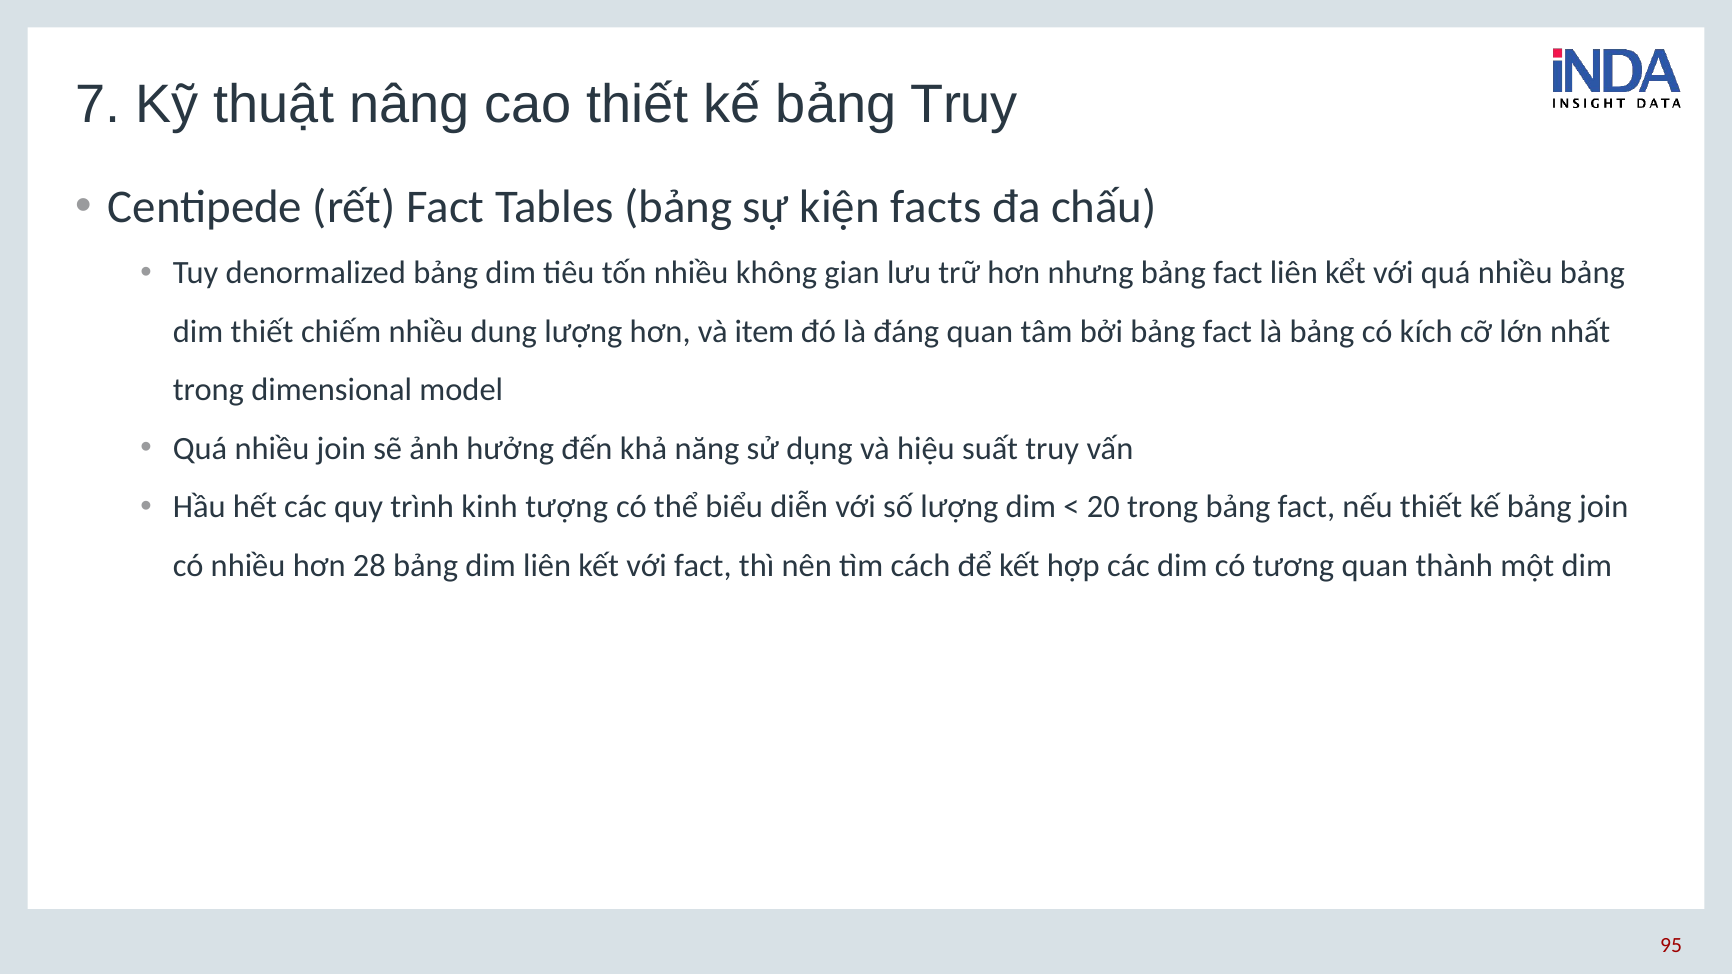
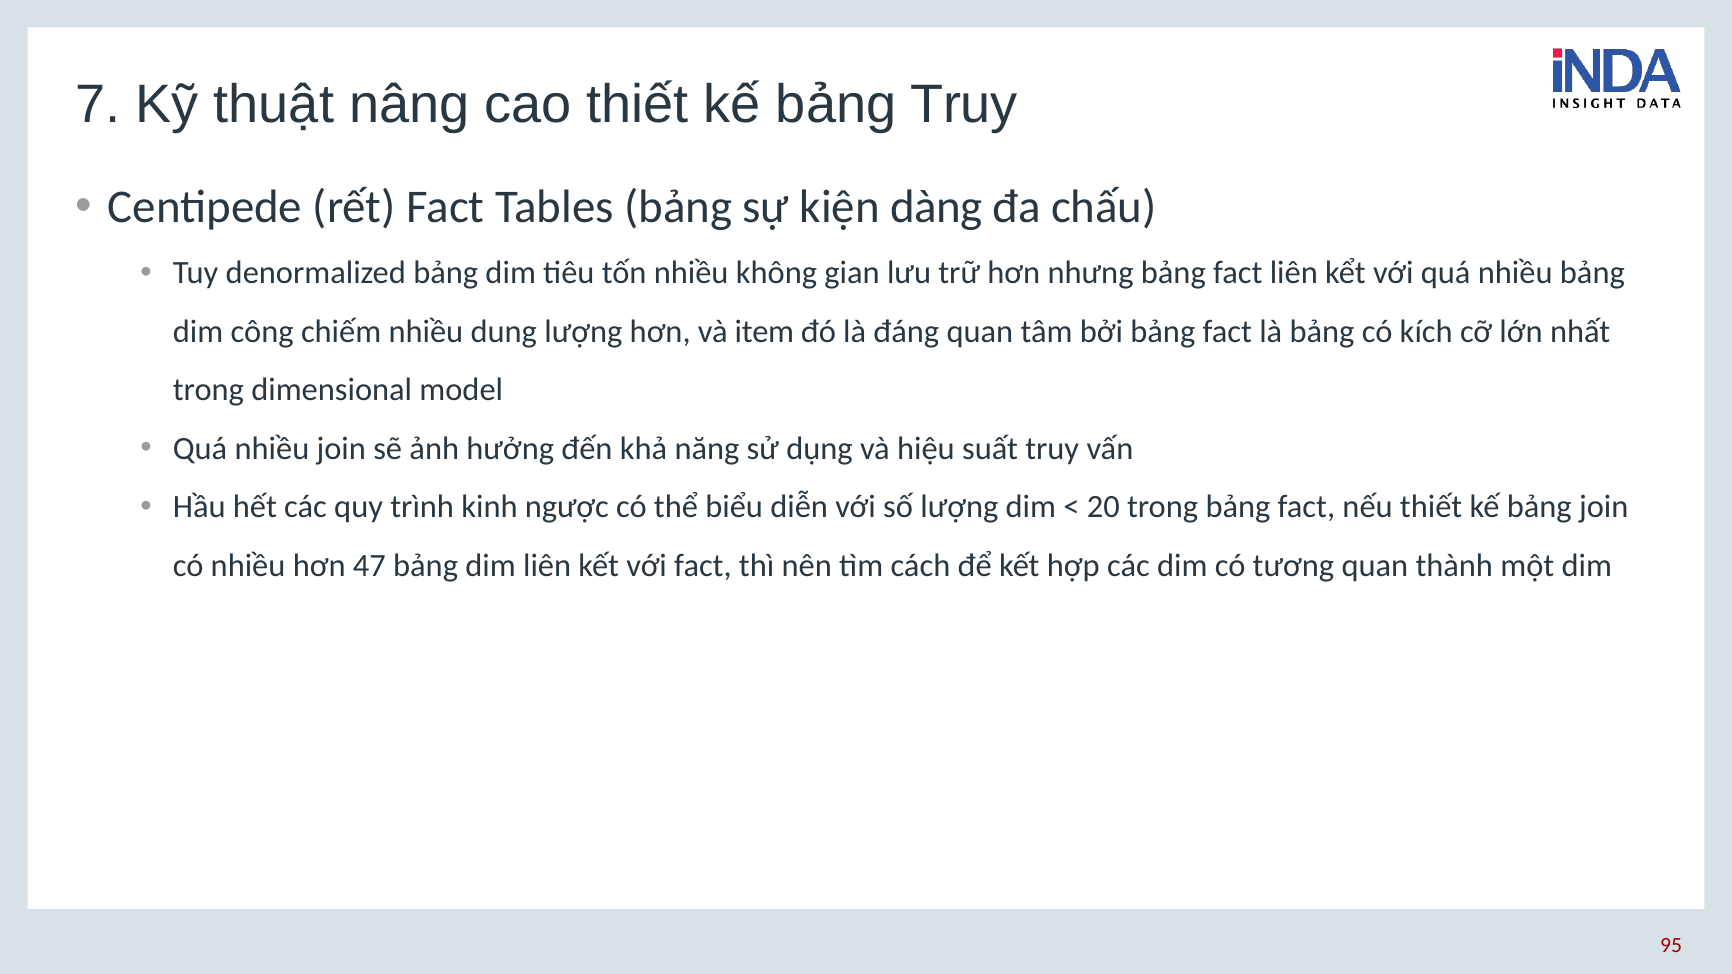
facts: facts -> dàng
dim thiết: thiết -> công
tượng: tượng -> ngược
28: 28 -> 47
